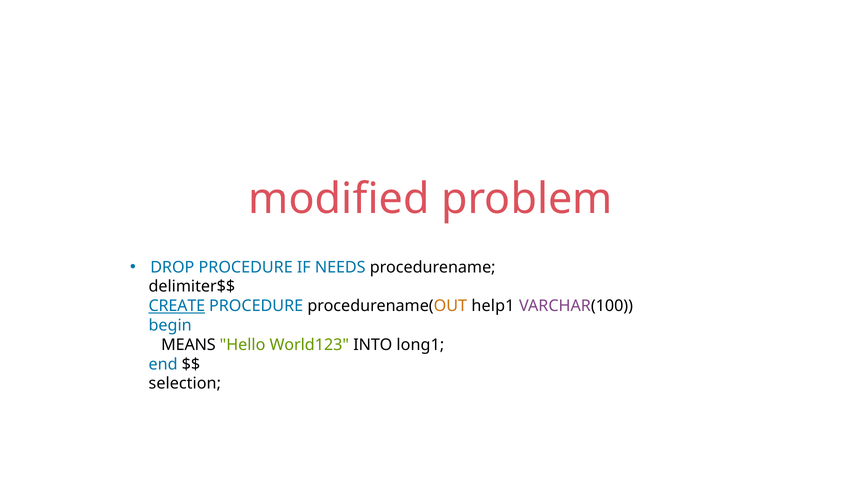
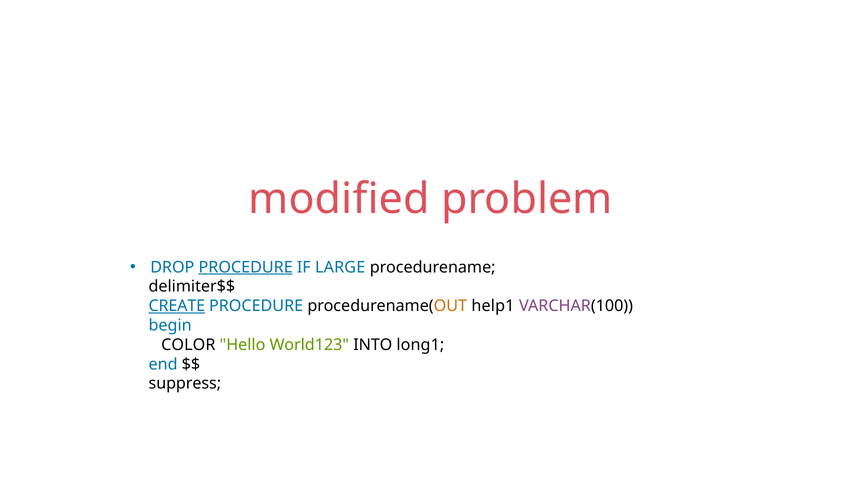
PROCEDURE at (246, 267) underline: none -> present
NEEDS: NEEDS -> LARGE
MEANS: MEANS -> COLOR
selection: selection -> suppress
